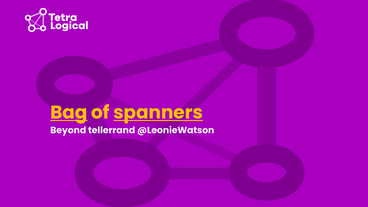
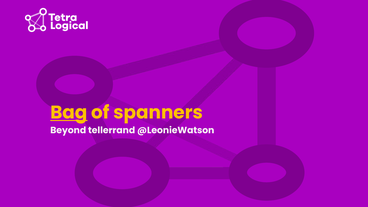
spanners underline: present -> none
